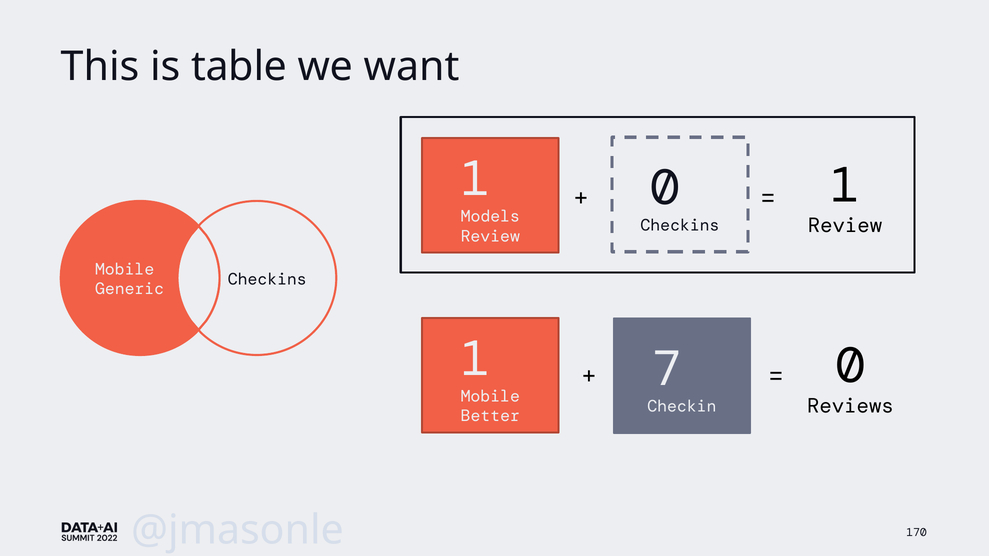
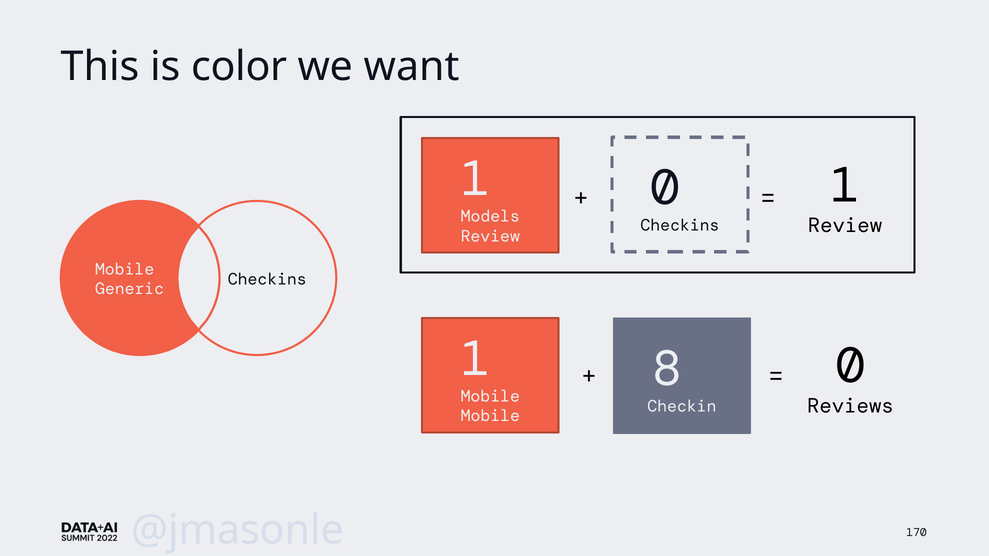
table: table -> color
7: 7 -> 8
Better at (490, 416): Better -> Mobile
